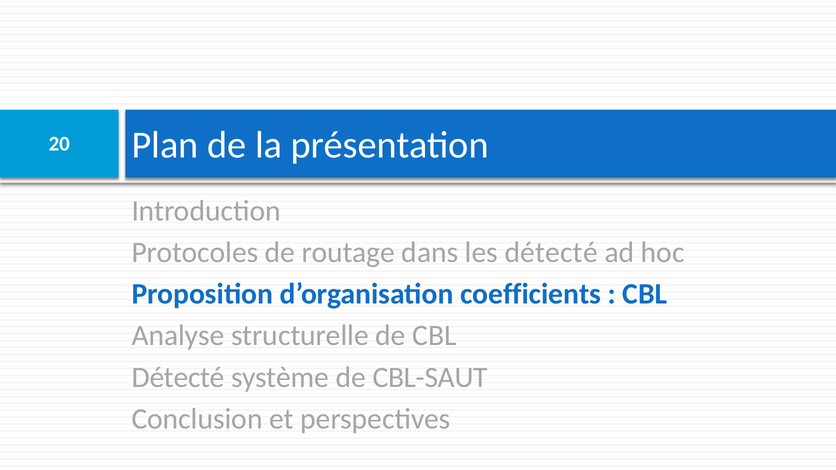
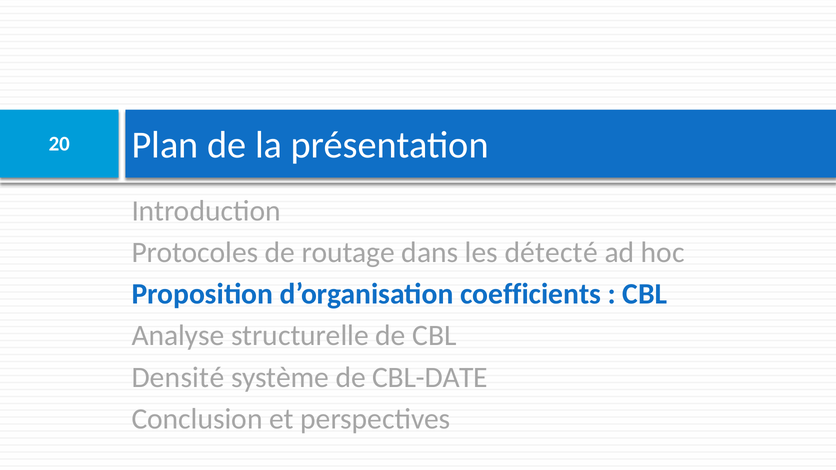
Détecté at (178, 377): Détecté -> Densité
CBL-SAUT: CBL-SAUT -> CBL-DATE
